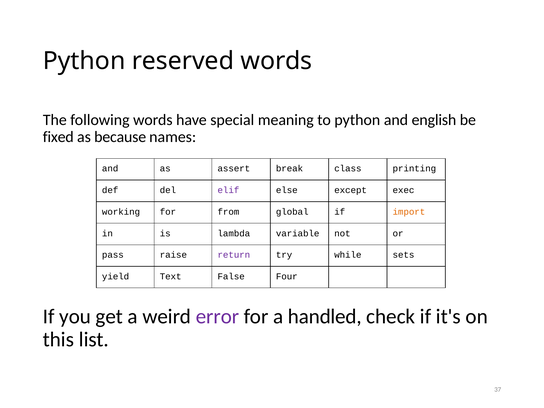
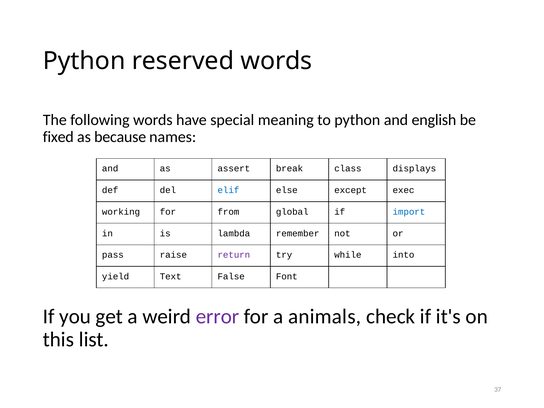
printing: printing -> displays
elif colour: purple -> blue
import colour: orange -> blue
variable: variable -> remember
sets: sets -> into
Four: Four -> Font
handled: handled -> animals
